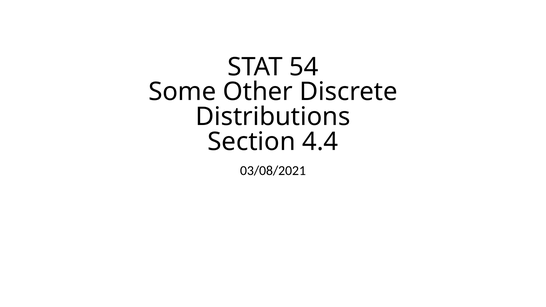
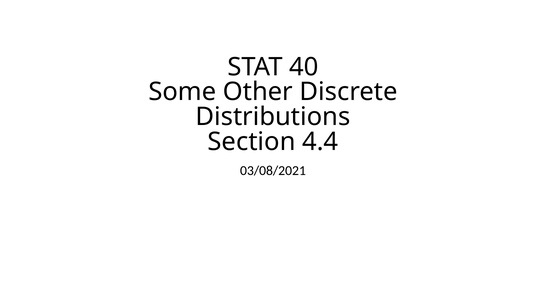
54: 54 -> 40
